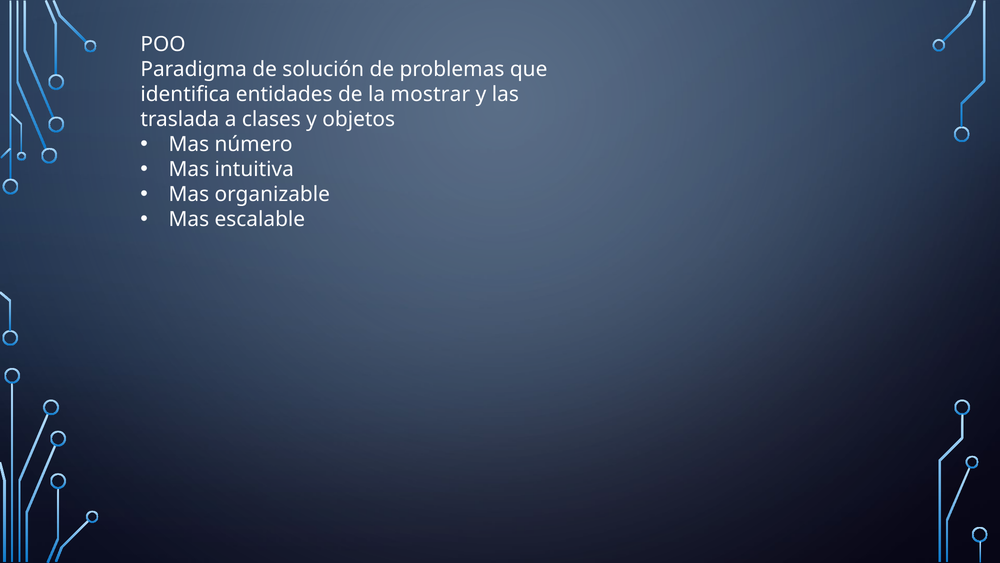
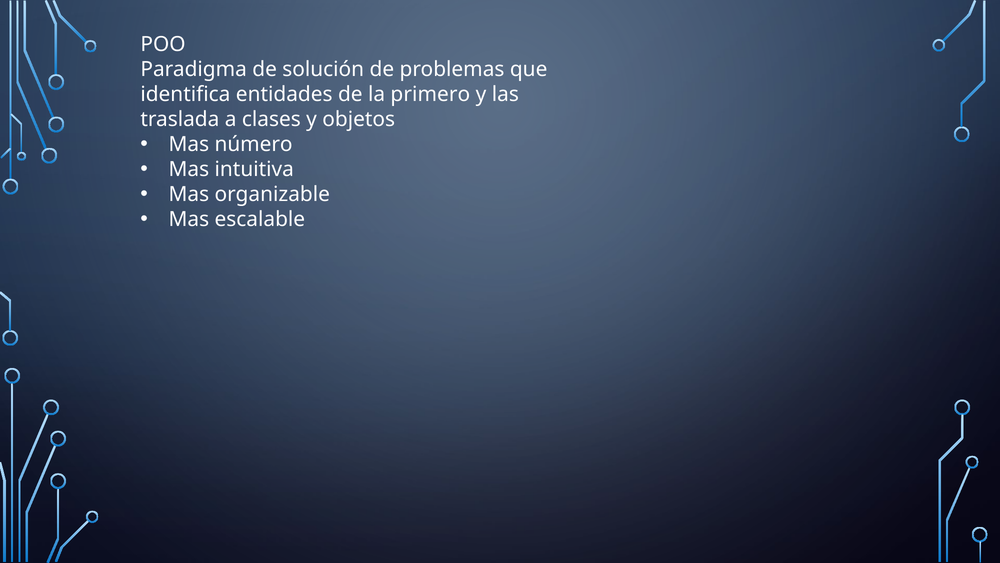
mostrar: mostrar -> primero
